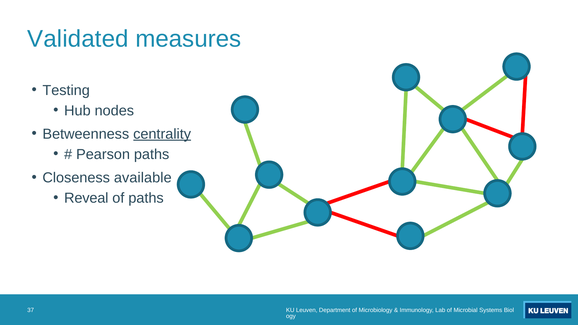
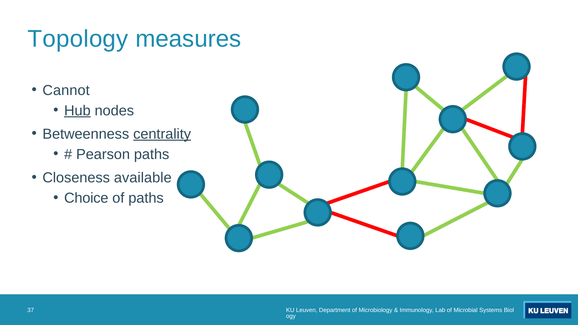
Validated: Validated -> Topology
Testing: Testing -> Cannot
Hub underline: none -> present
Reveal: Reveal -> Choice
